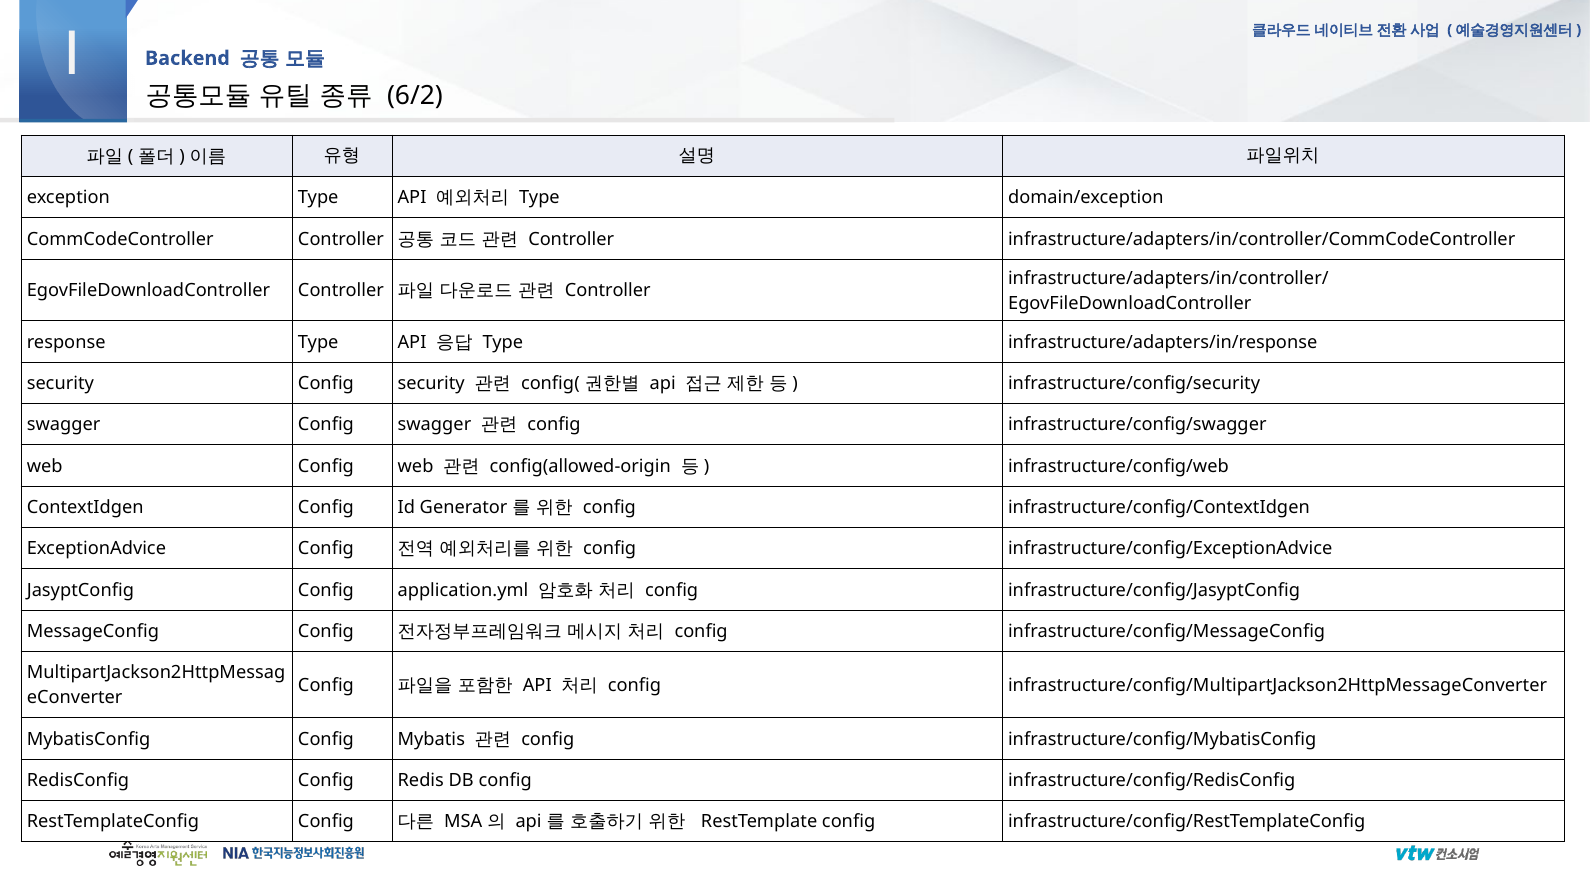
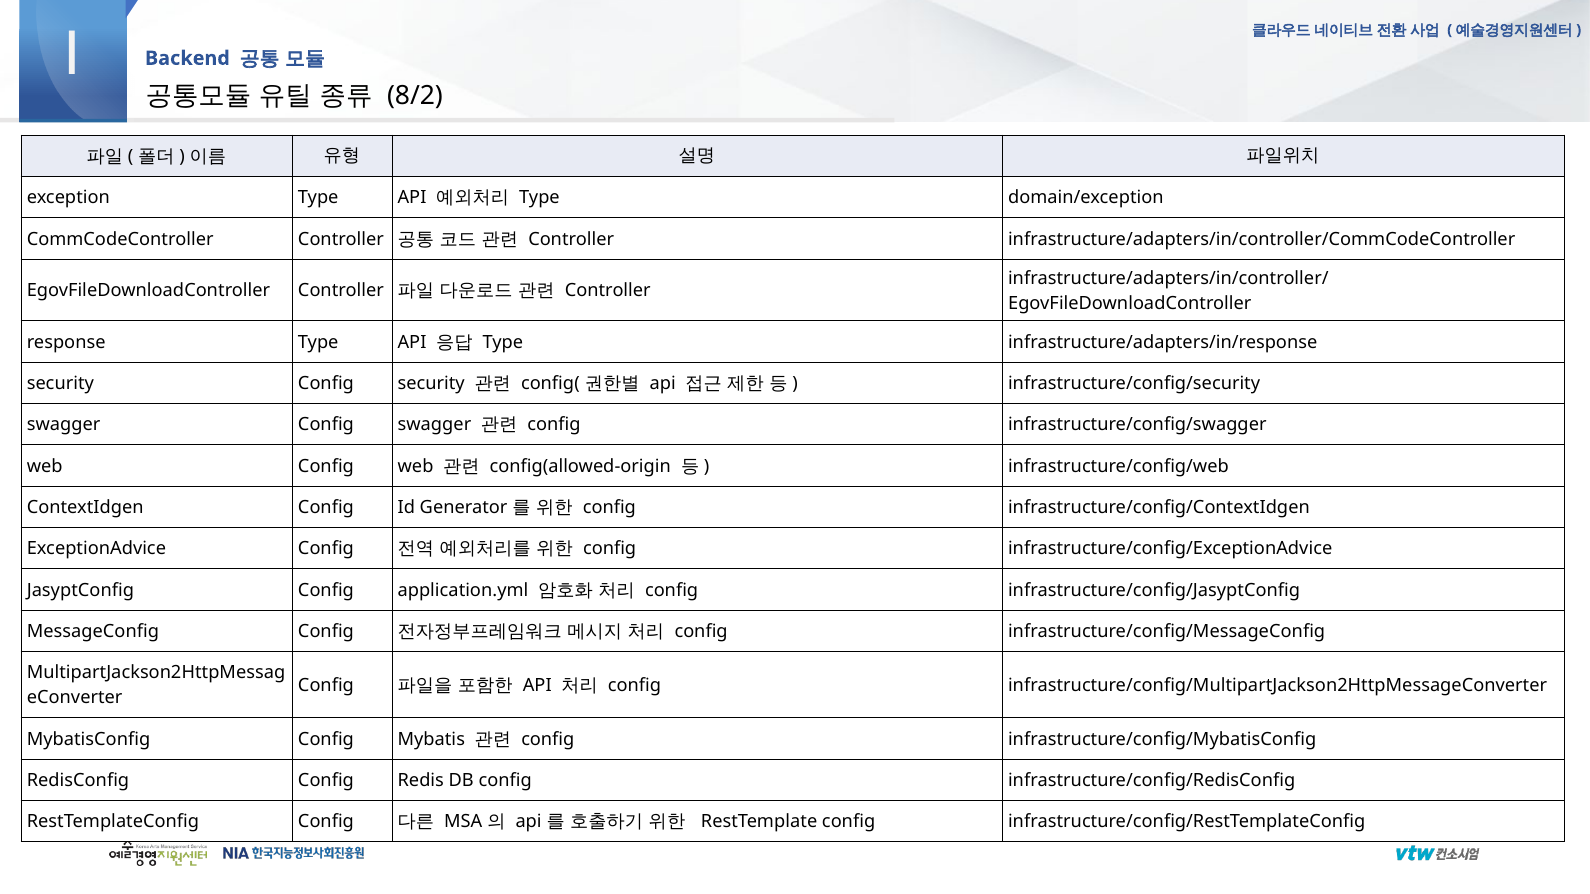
6/2: 6/2 -> 8/2
